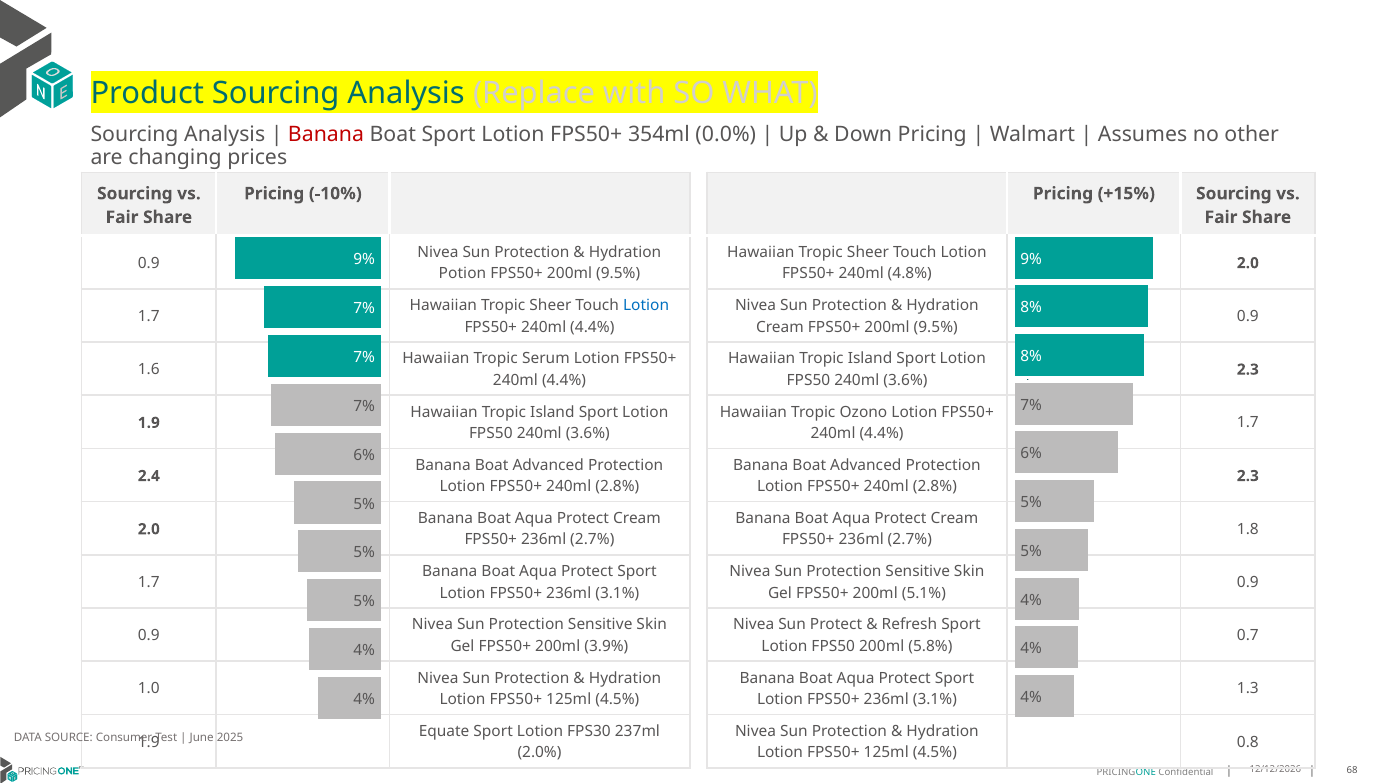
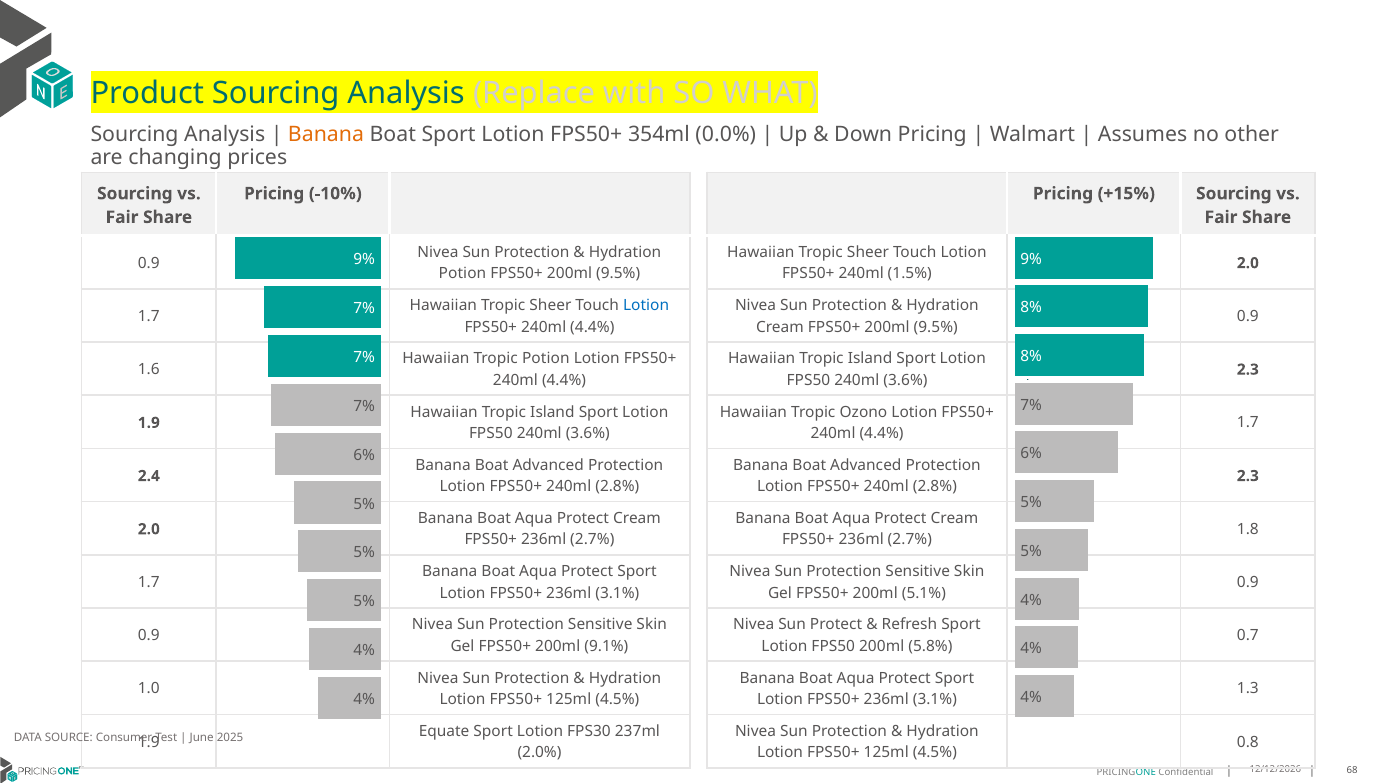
Banana at (326, 135) colour: red -> orange
4.8%: 4.8% -> 1.5%
Tropic Serum: Serum -> Potion
3.9%: 3.9% -> 9.1%
